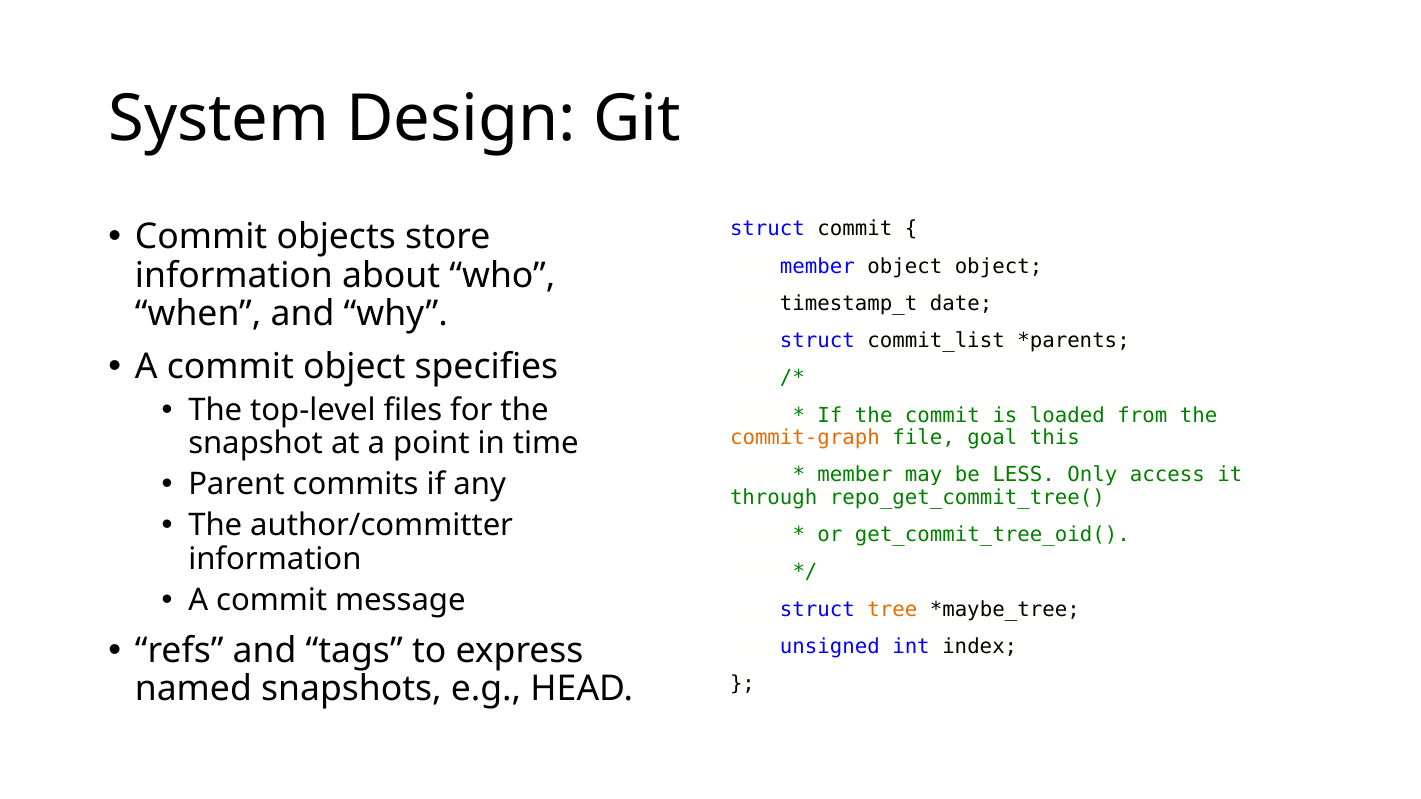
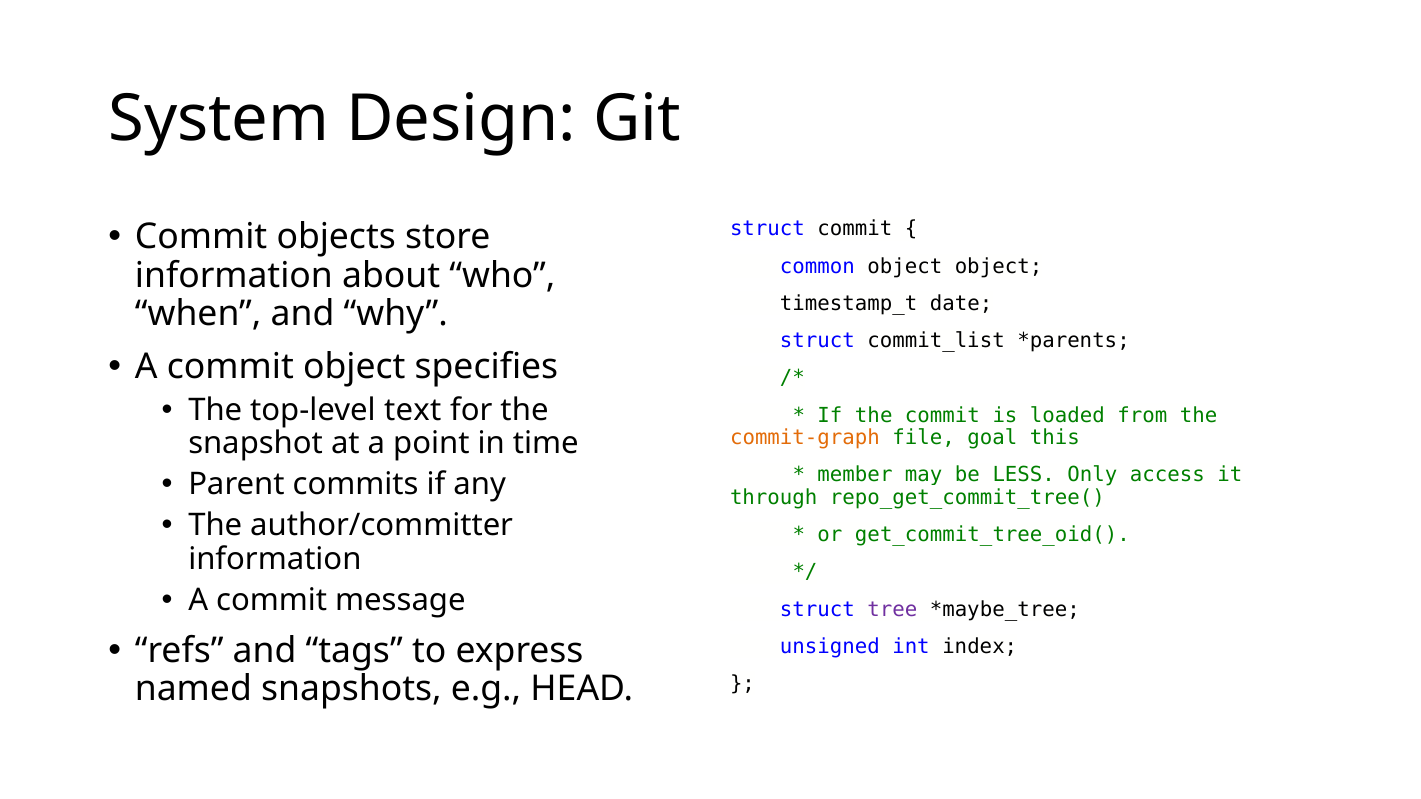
member at (817, 266): member -> common
files: files -> text
tree colour: orange -> purple
